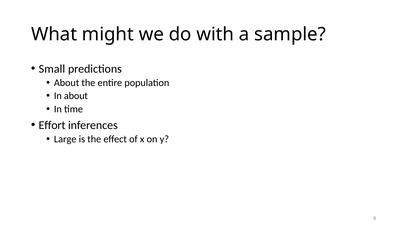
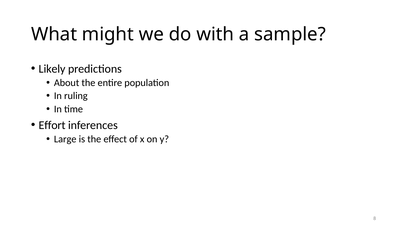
Small: Small -> Likely
In about: about -> ruling
